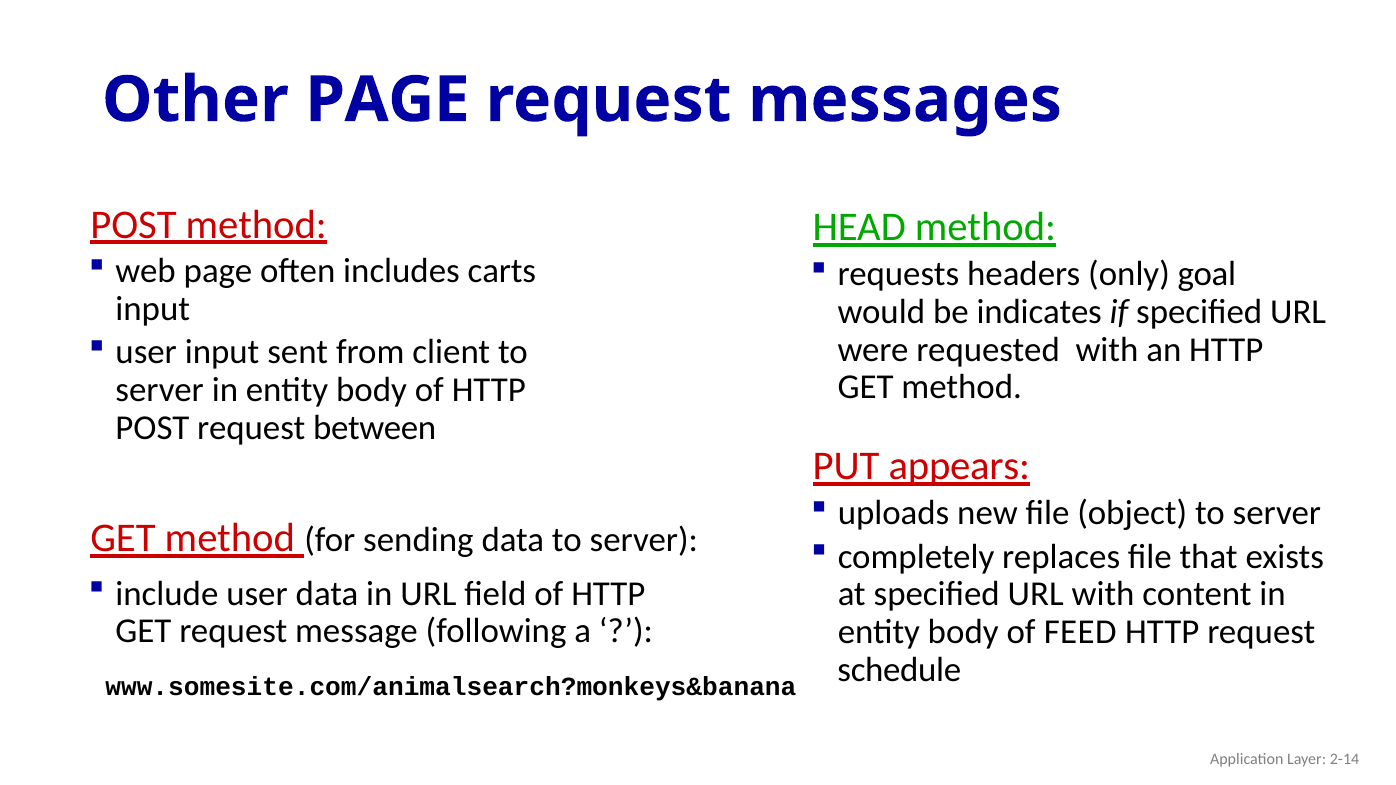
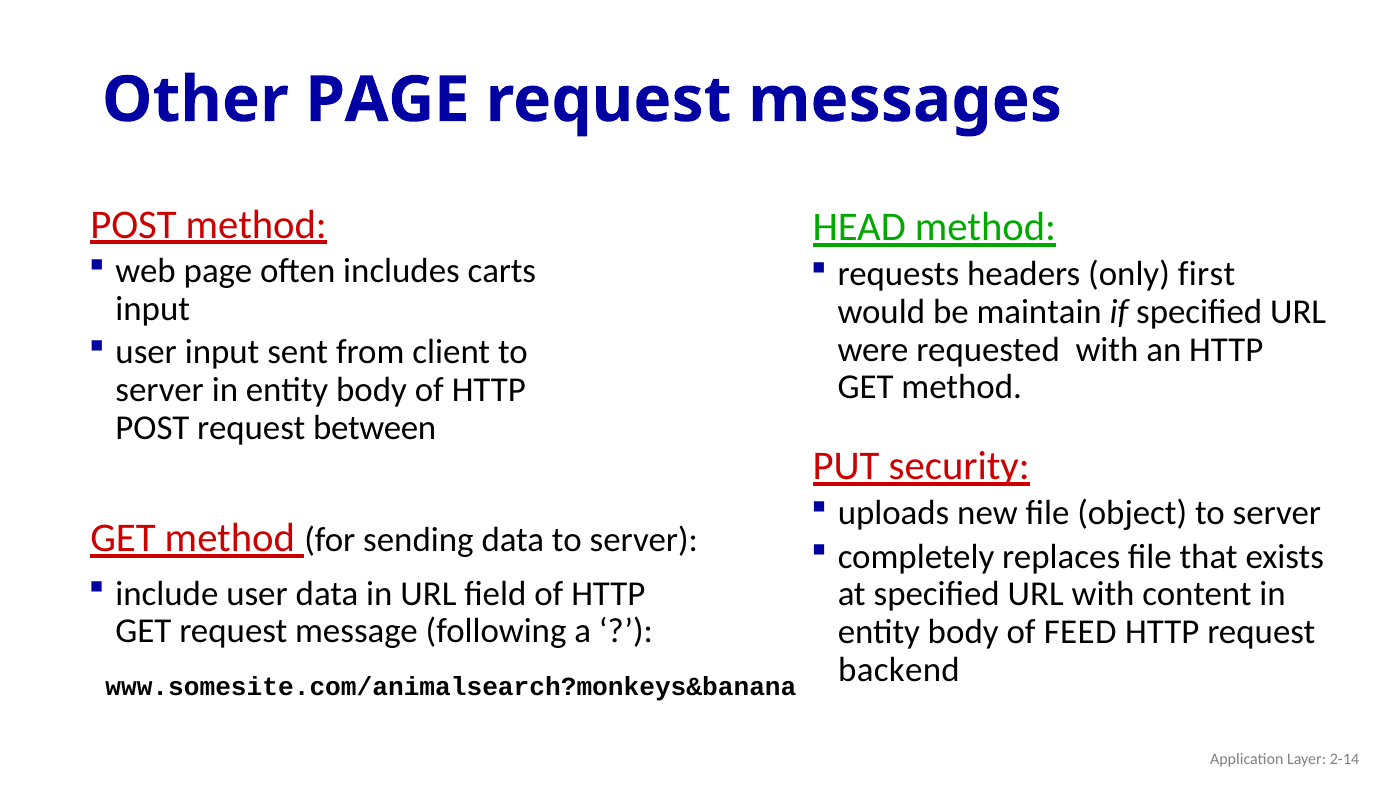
goal: goal -> first
indicates: indicates -> maintain
appears: appears -> security
schedule: schedule -> backend
